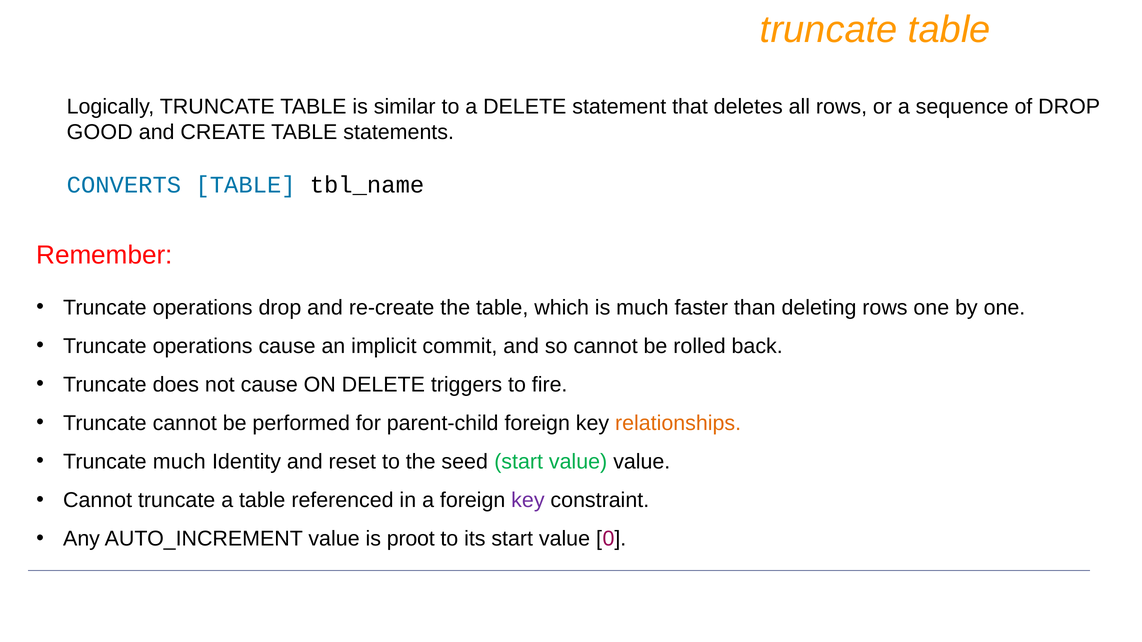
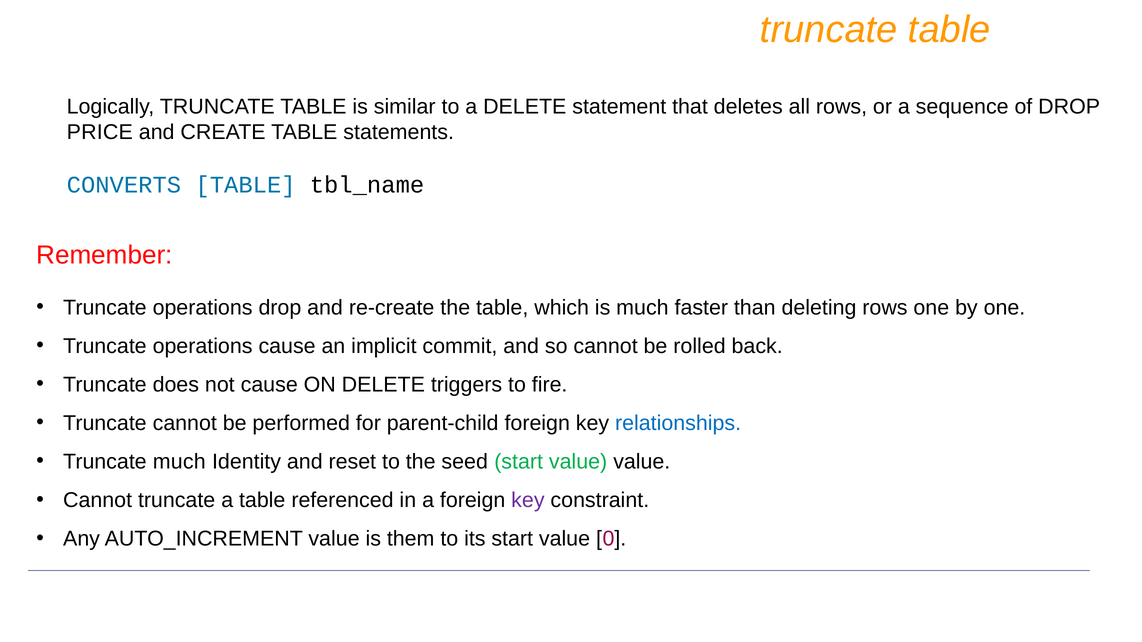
GOOD: GOOD -> PRICE
relationships colour: orange -> blue
proot: proot -> them
